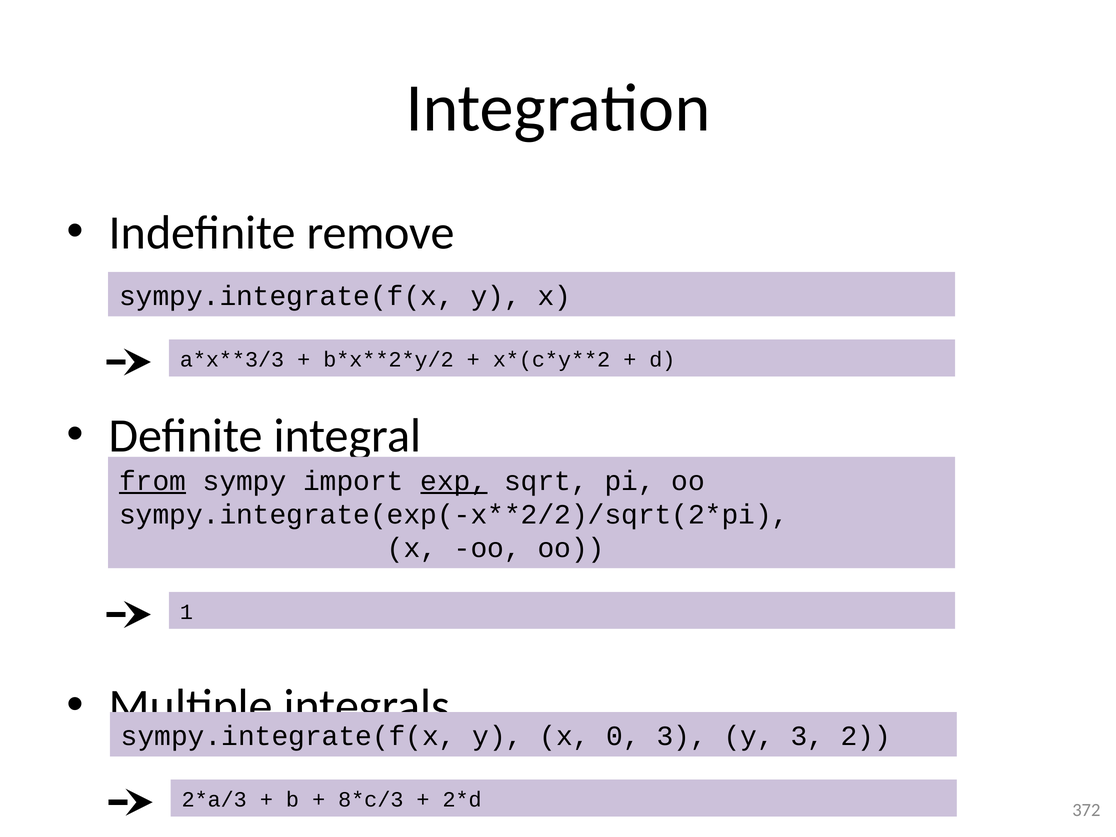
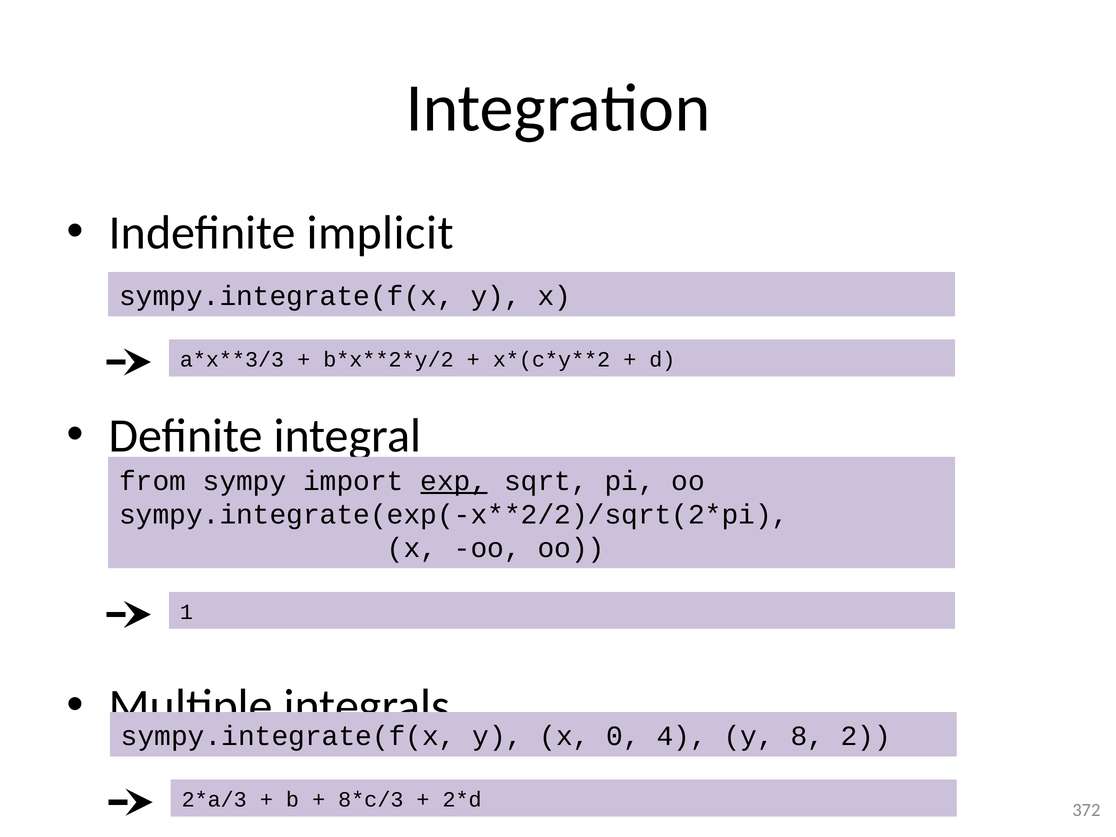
remove: remove -> implicit
from underline: present -> none
0 3: 3 -> 4
y 3: 3 -> 8
